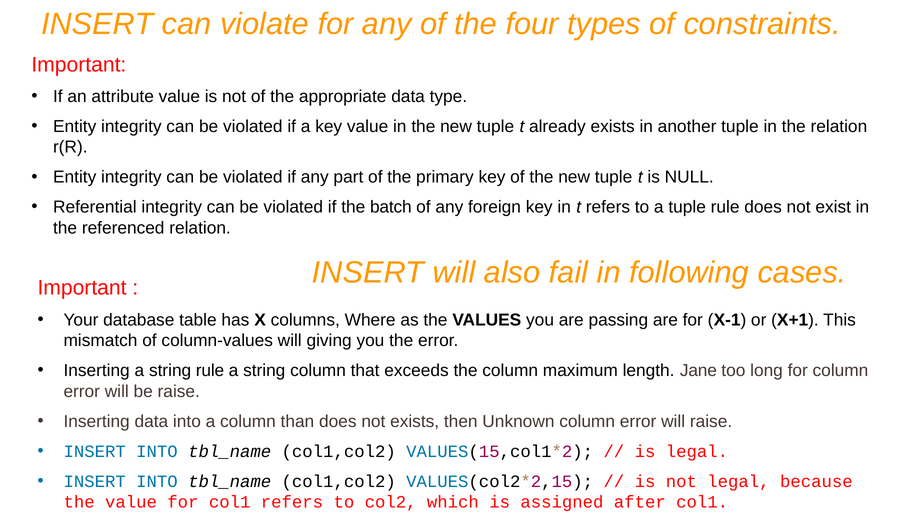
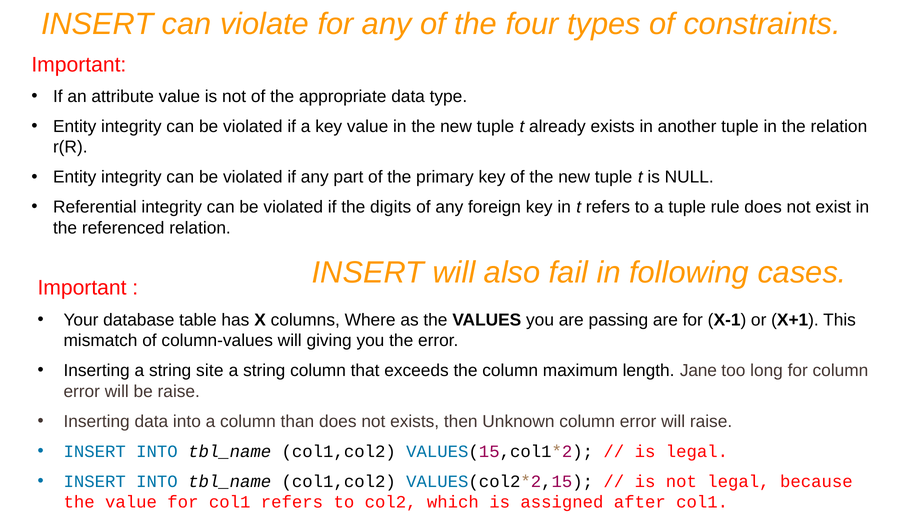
batch: batch -> digits
string rule: rule -> site
